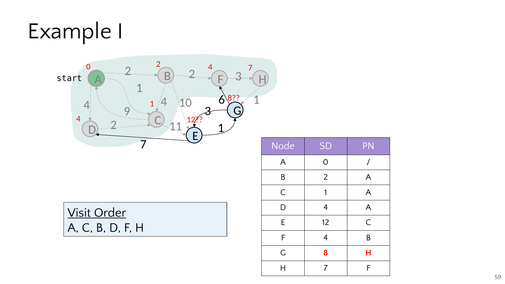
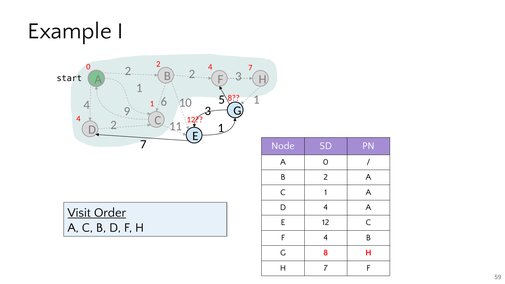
6: 6 -> 5
4 4: 4 -> 6
